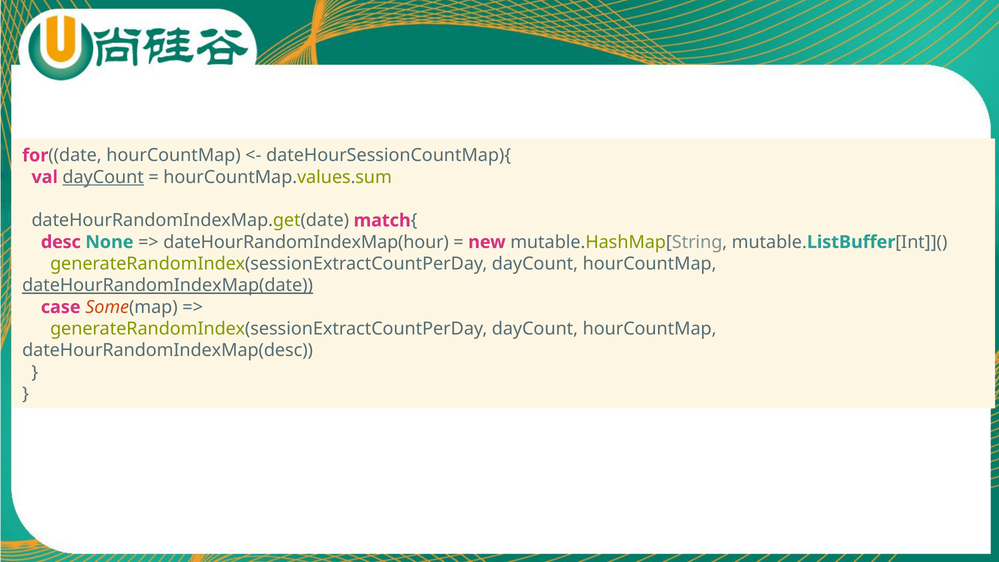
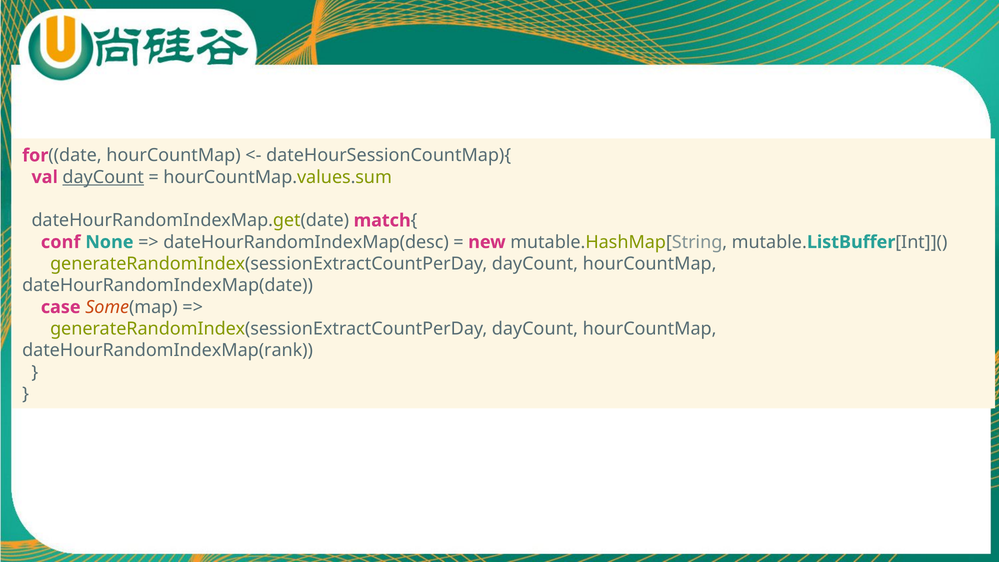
desc: desc -> conf
dateHourRandomIndexMap(hour: dateHourRandomIndexMap(hour -> dateHourRandomIndexMap(desc
dateHourRandomIndexMap(date underline: present -> none
dateHourRandomIndexMap(desc: dateHourRandomIndexMap(desc -> dateHourRandomIndexMap(rank
